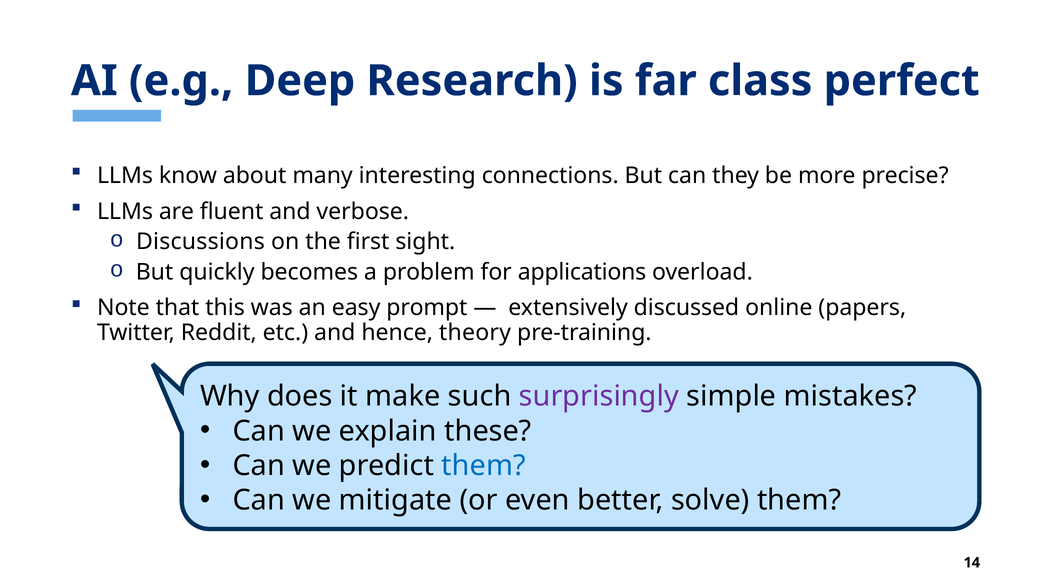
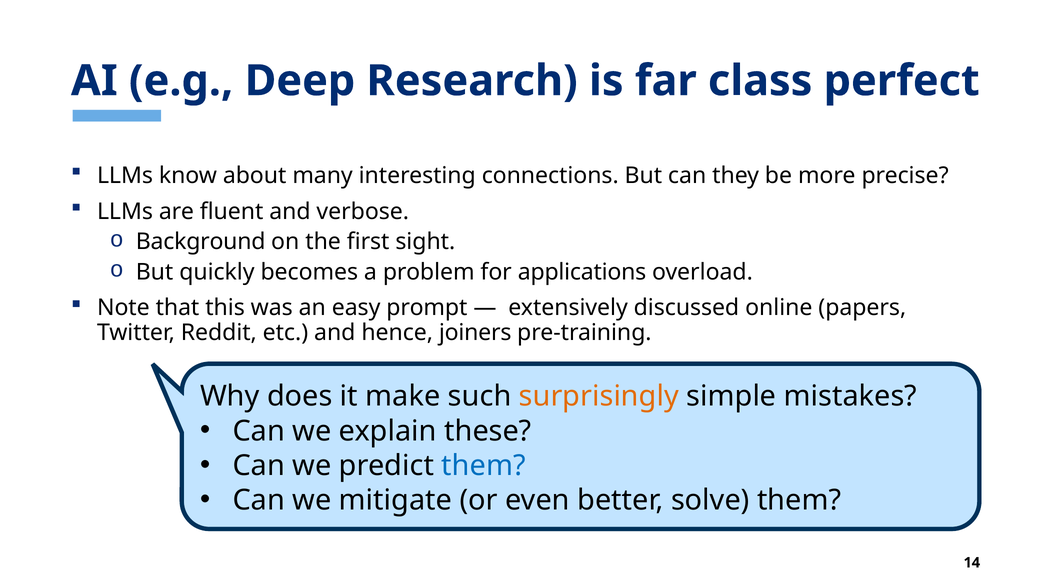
Discussions: Discussions -> Background
theory: theory -> joiners
surprisingly colour: purple -> orange
